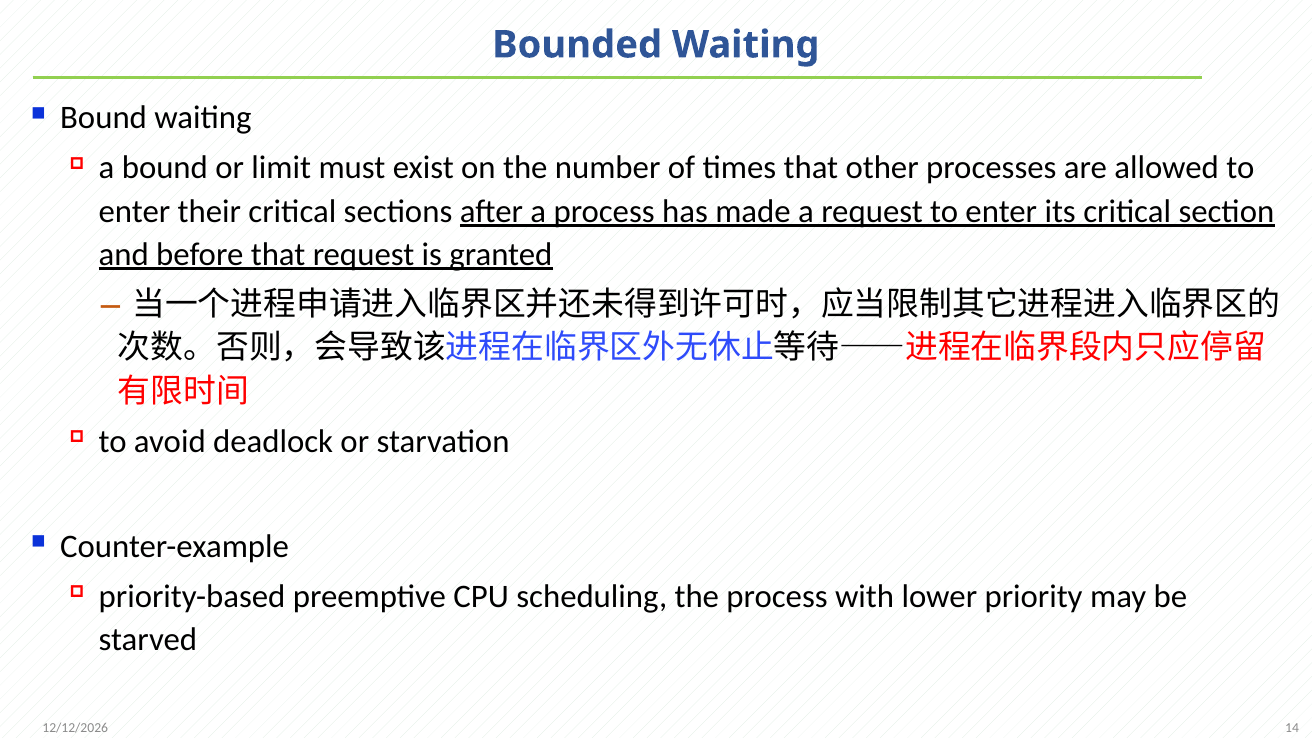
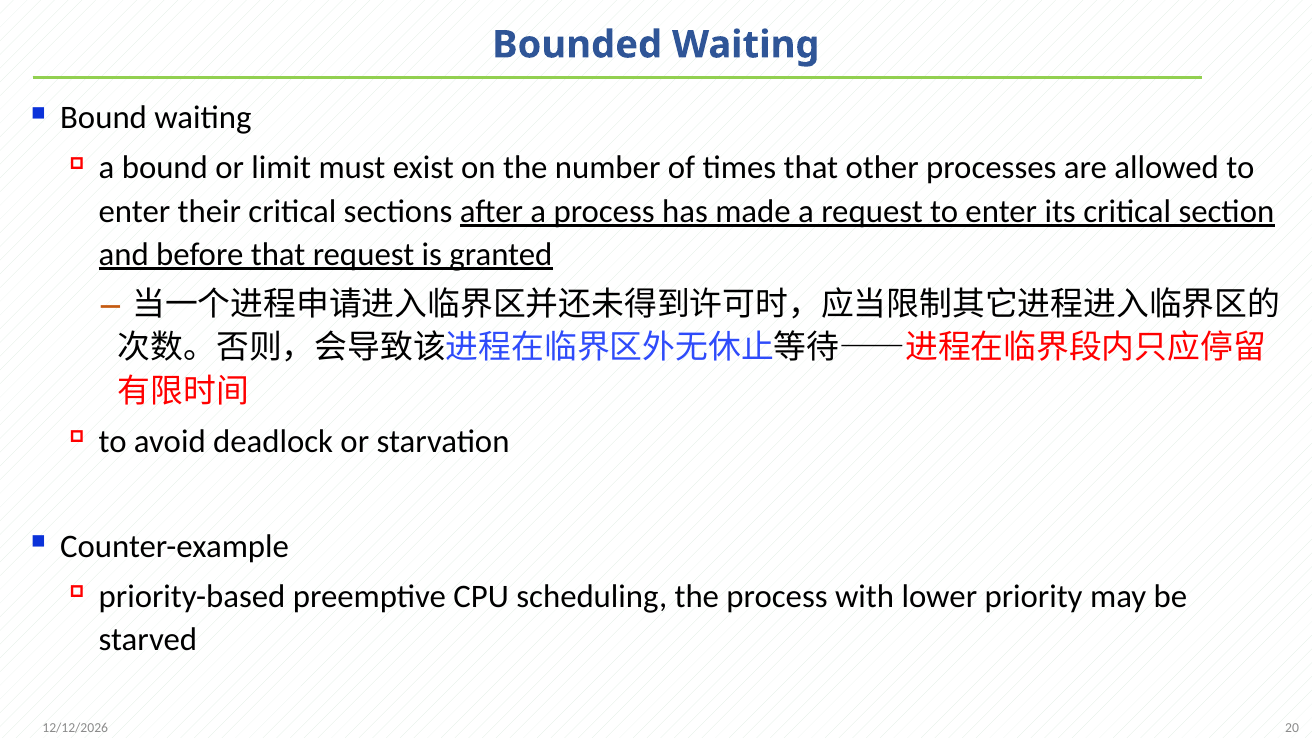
14: 14 -> 20
